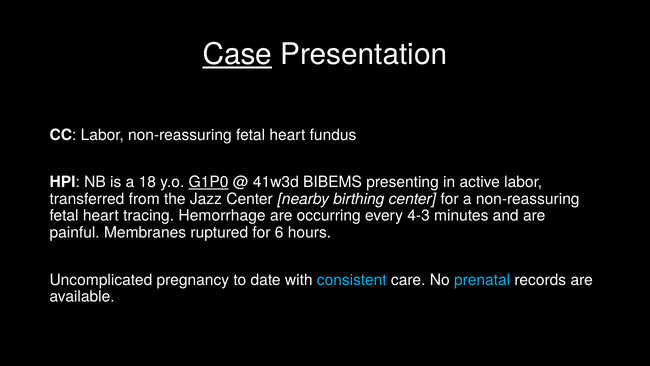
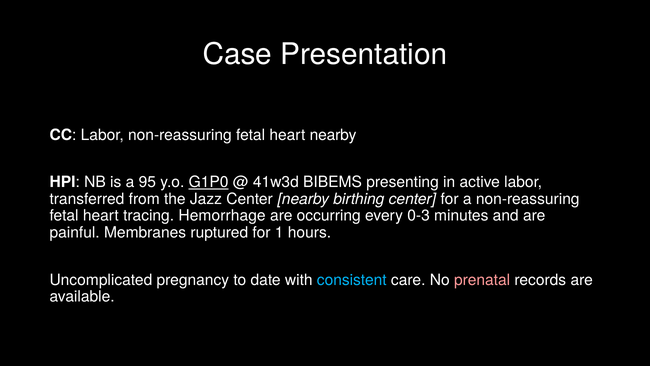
Case underline: present -> none
heart fundus: fundus -> nearby
18: 18 -> 95
4-3: 4-3 -> 0-3
6: 6 -> 1
prenatal colour: light blue -> pink
